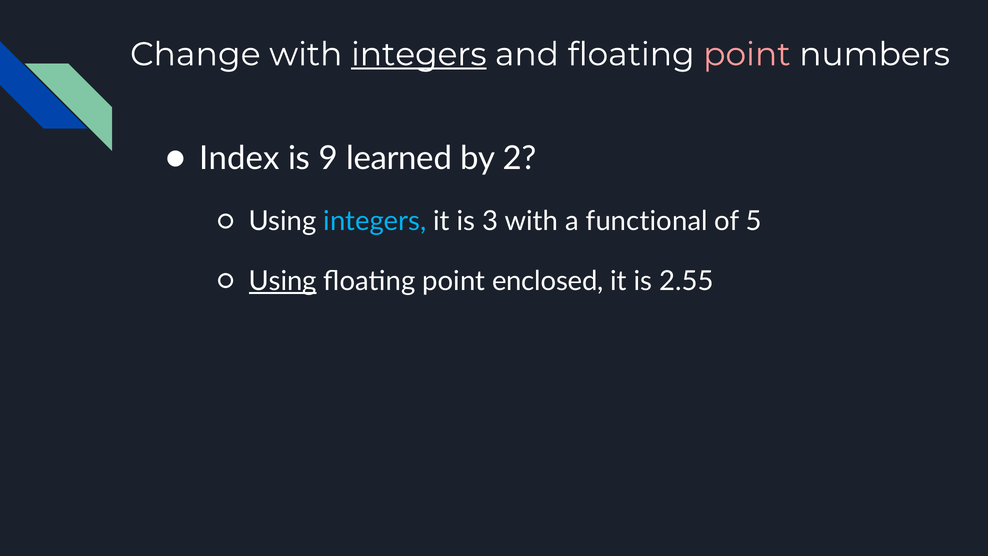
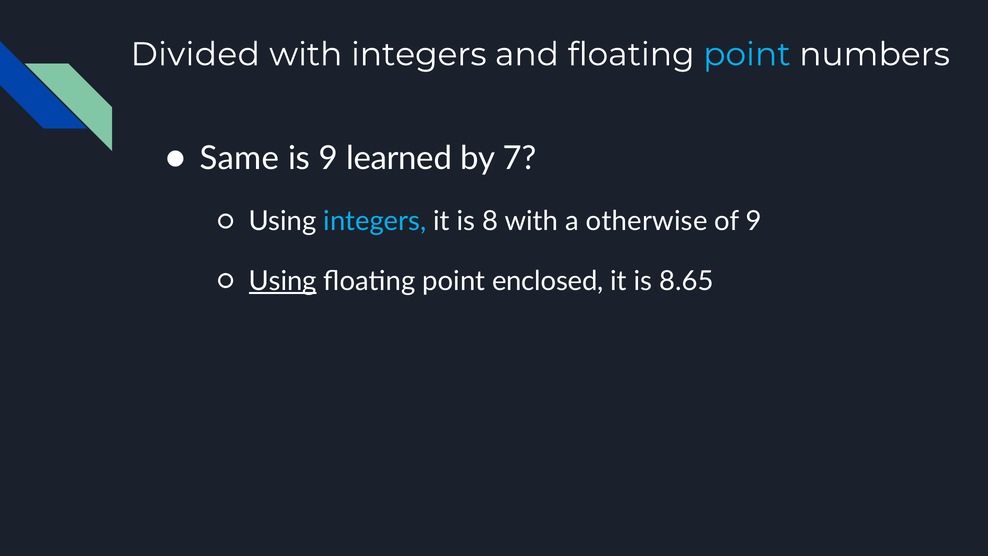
Change: Change -> Divided
integers at (419, 54) underline: present -> none
point at (747, 54) colour: pink -> light blue
Index: Index -> Same
2: 2 -> 7
3: 3 -> 8
functional: functional -> otherwise
of 5: 5 -> 9
2.55: 2.55 -> 8.65
